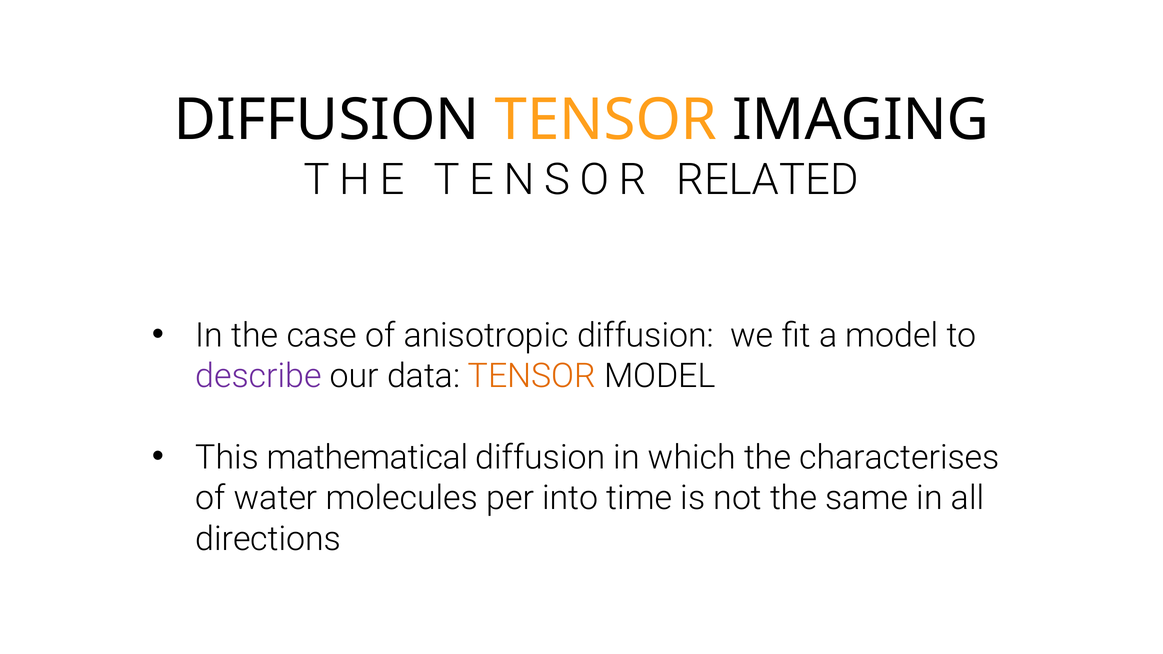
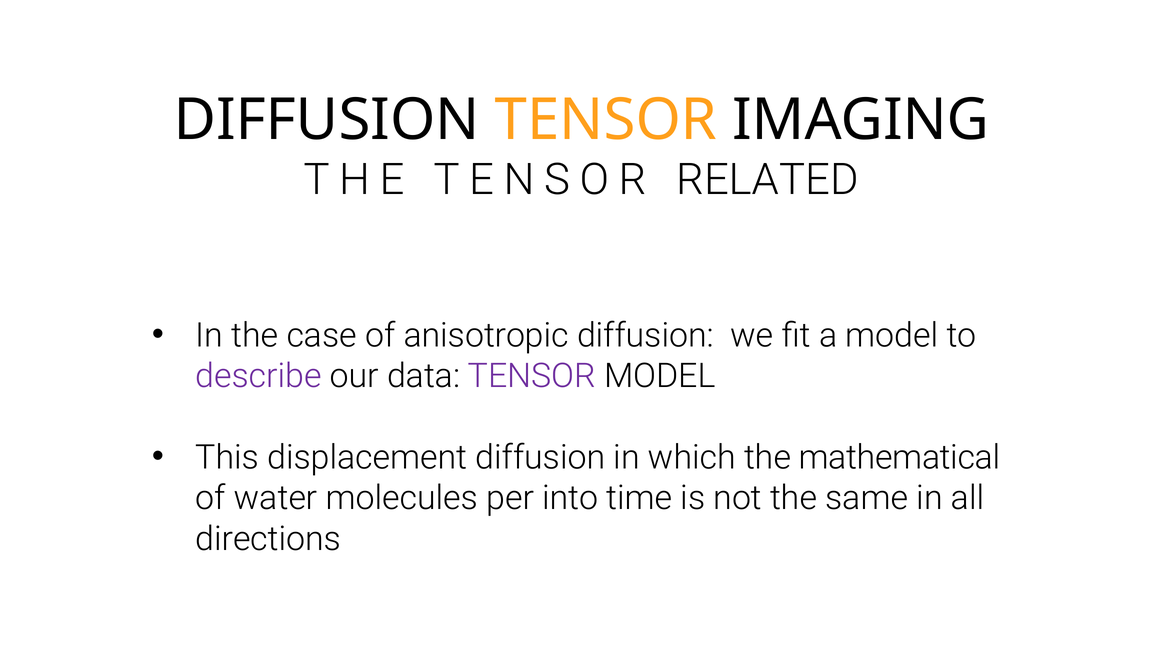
TENSOR at (532, 376) colour: orange -> purple
mathematical: mathematical -> displacement
characterises: characterises -> mathematical
